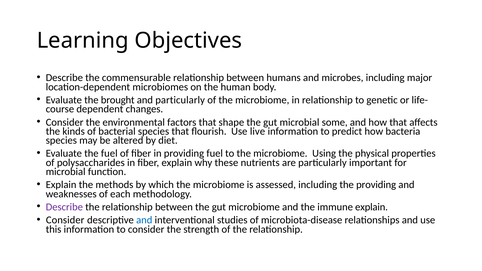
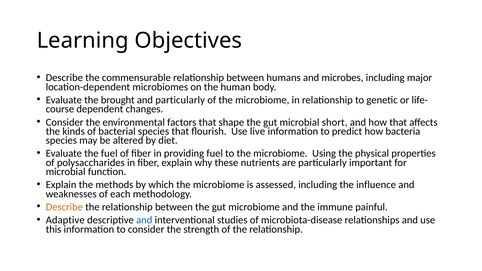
some: some -> short
the providing: providing -> influence
Describe at (64, 207) colour: purple -> orange
immune explain: explain -> painful
Consider at (65, 220): Consider -> Adaptive
